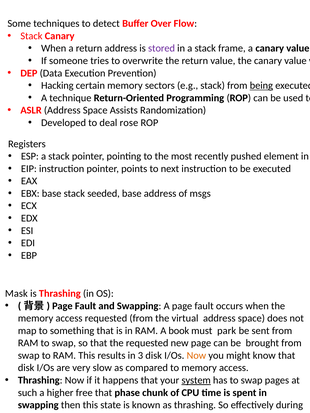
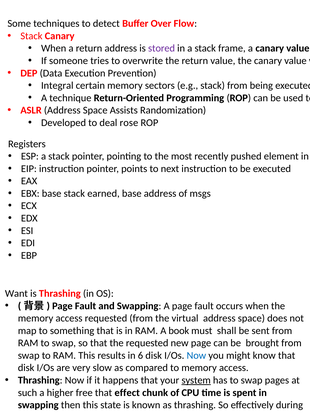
Hacking: Hacking -> Integral
being underline: present -> none
seeded: seeded -> earned
Mask: Mask -> Want
park: park -> shall
3: 3 -> 6
Now at (196, 356) colour: orange -> blue
phase: phase -> effect
